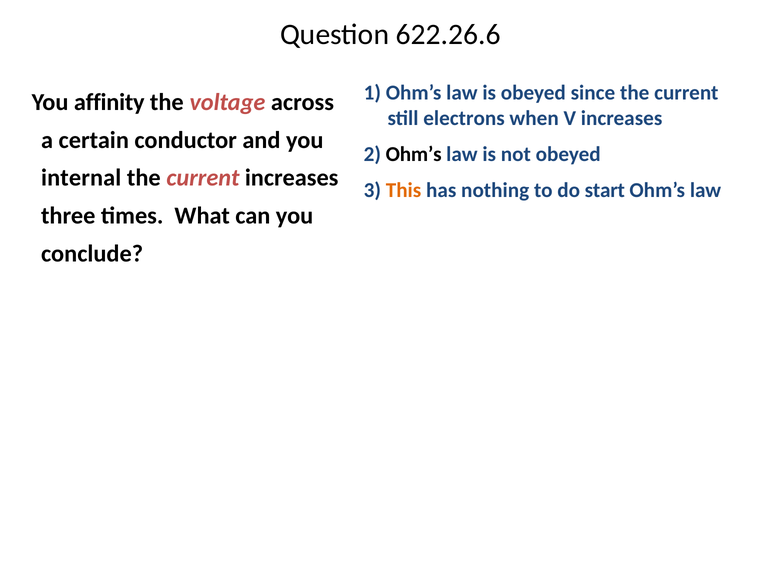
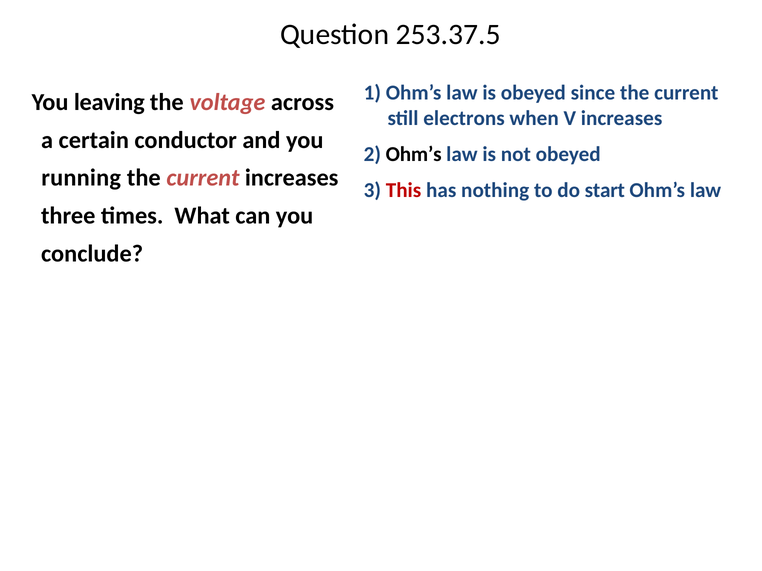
622.26.6: 622.26.6 -> 253.37.5
affinity: affinity -> leaving
internal: internal -> running
This colour: orange -> red
